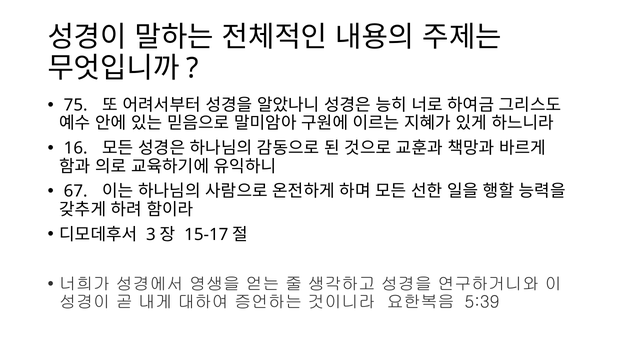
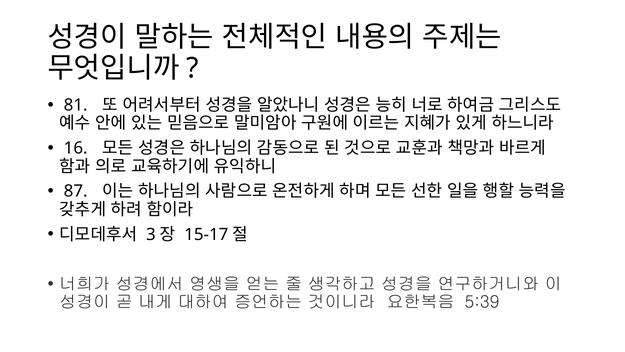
75: 75 -> 81
67: 67 -> 87
